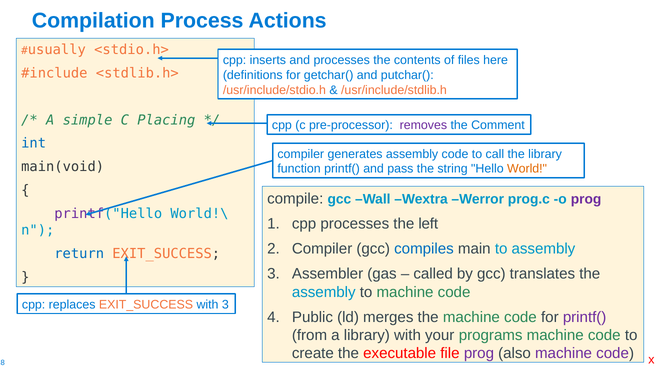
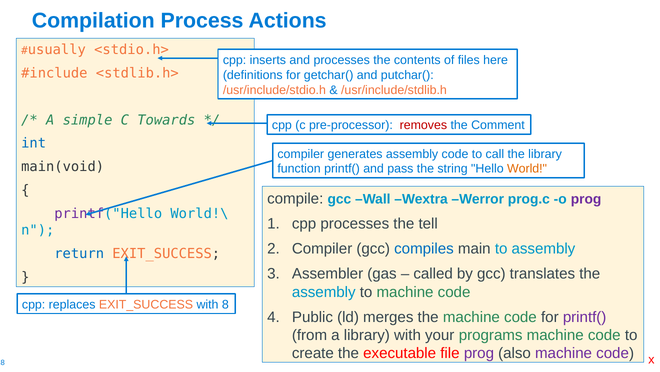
Placing: Placing -> Towards
removes colour: purple -> red
left: left -> tell
with 3: 3 -> 8
